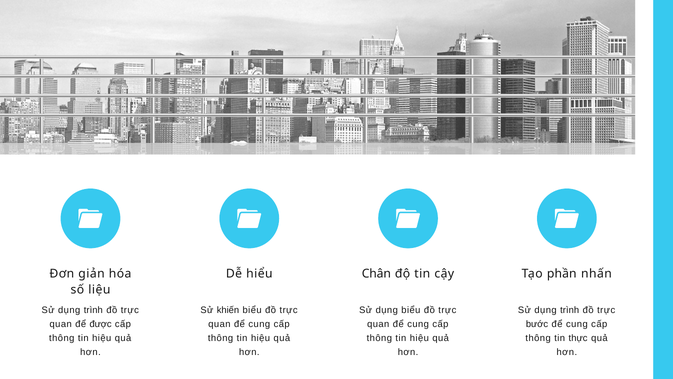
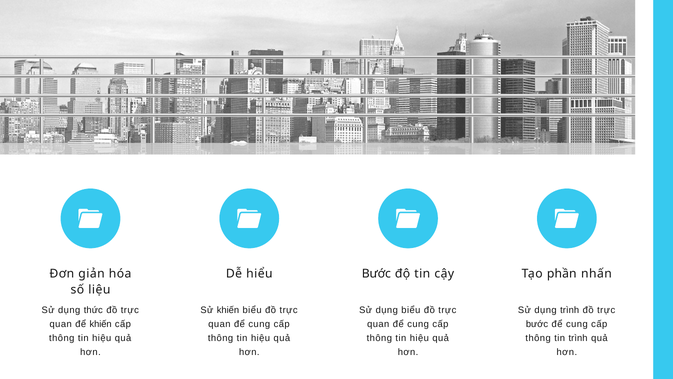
Chân at (376, 274): Chân -> Bước
trình at (93, 310): trình -> thức
để được: được -> khiến
tin thực: thực -> trình
